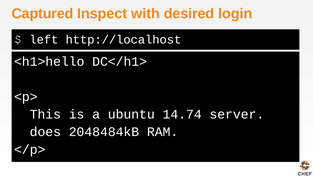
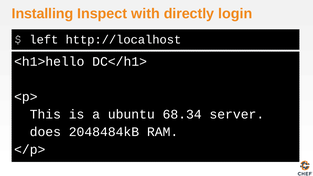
Captured: Captured -> Installing
desired: desired -> directly
14.74: 14.74 -> 68.34
